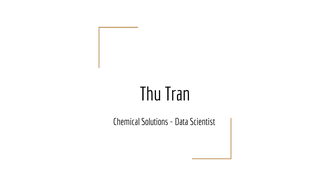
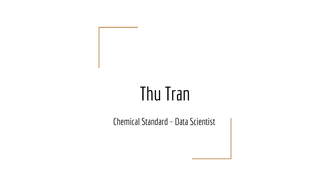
Solutions: Solutions -> Standard
